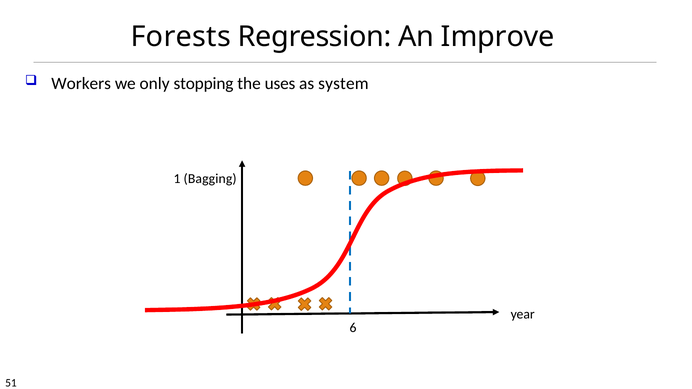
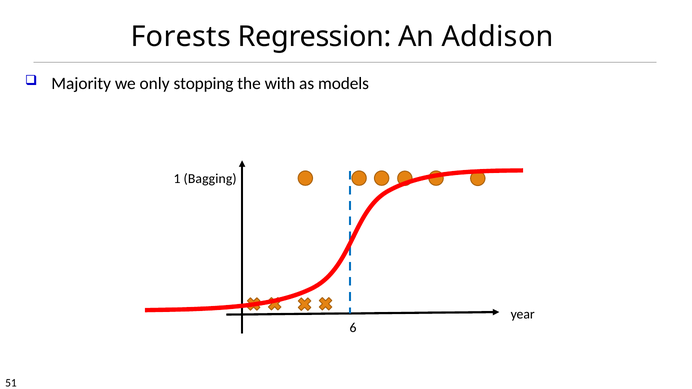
Improve: Improve -> Addison
Workers: Workers -> Majority
uses: uses -> with
system: system -> models
